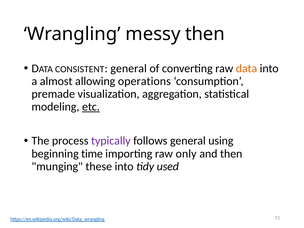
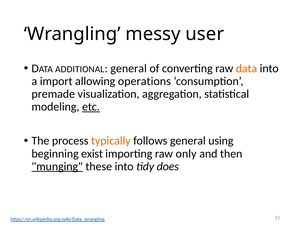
messy then: then -> user
CONSISTENT: CONSISTENT -> ADDITIONAL
almost: almost -> import
typically colour: purple -> orange
time: time -> exist
munging underline: none -> present
used: used -> does
